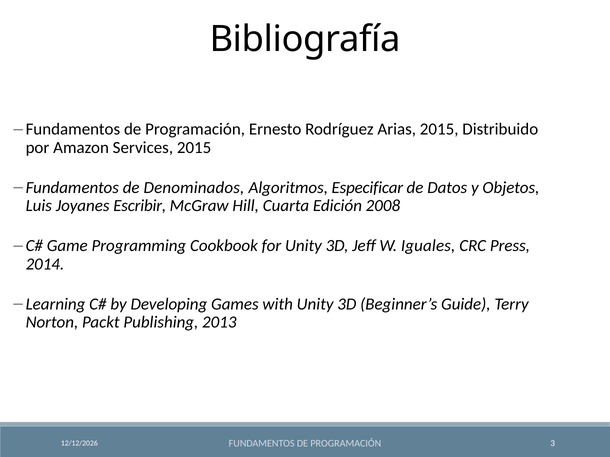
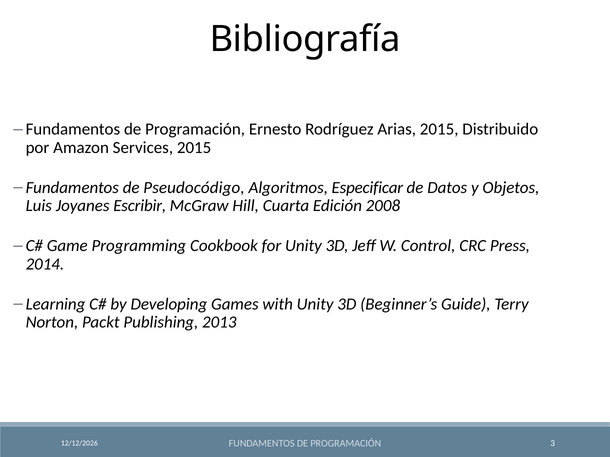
Denominados: Denominados -> Pseudocódigo
Iguales: Iguales -> Control
